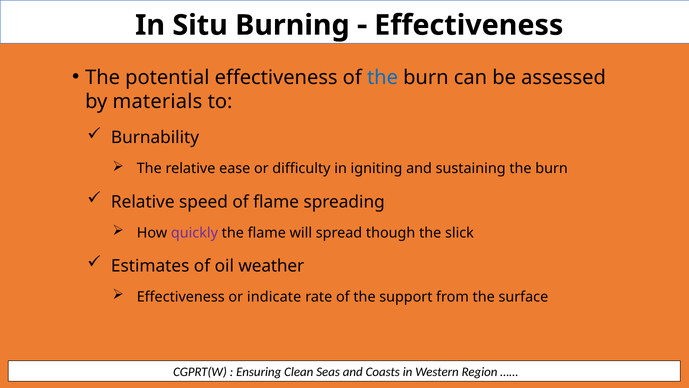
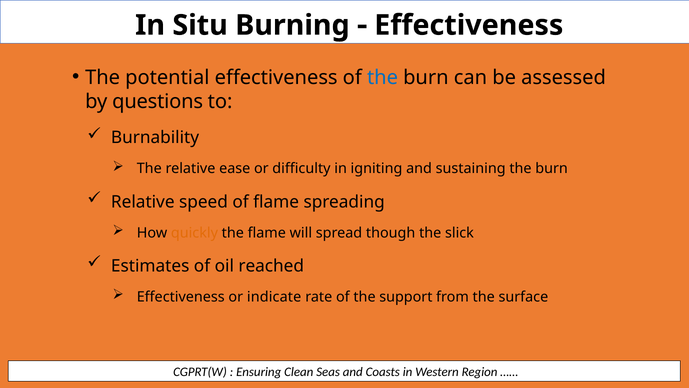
materials: materials -> questions
quickly colour: purple -> orange
weather: weather -> reached
